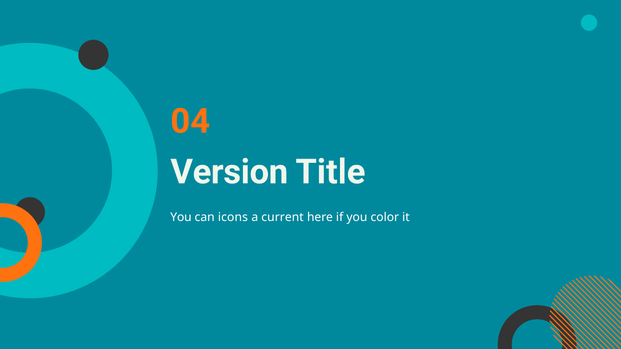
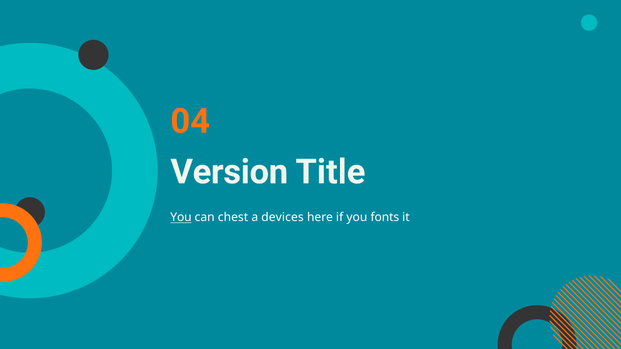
You at (181, 218) underline: none -> present
icons: icons -> chest
current: current -> devices
color: color -> fonts
